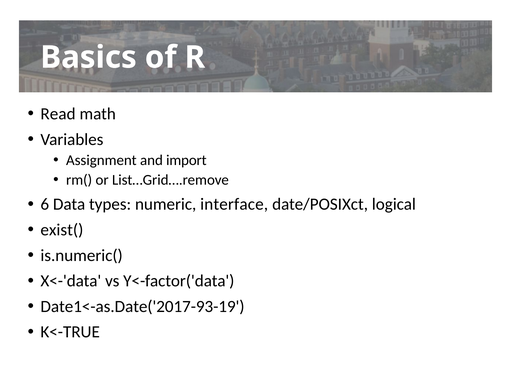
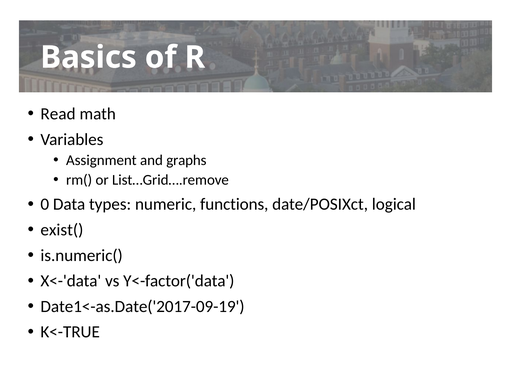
import: import -> graphs
6: 6 -> 0
interface: interface -> functions
Date1<-as.Date('2017-93-19: Date1<-as.Date('2017-93-19 -> Date1<-as.Date('2017-09-19
